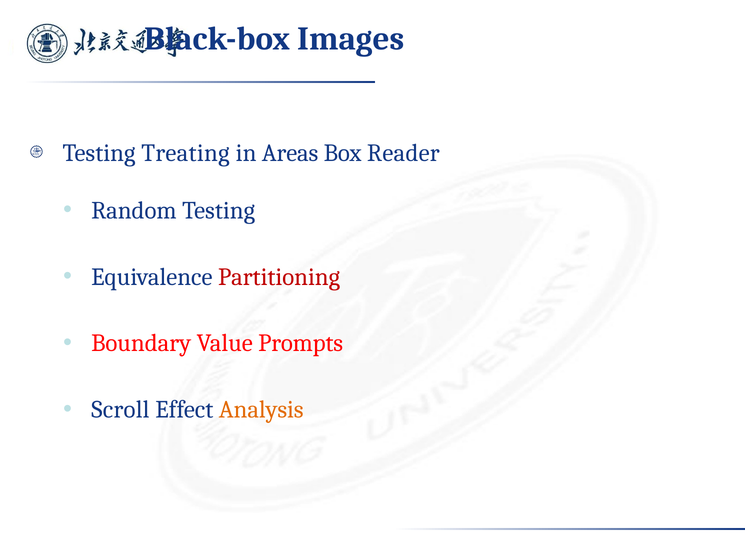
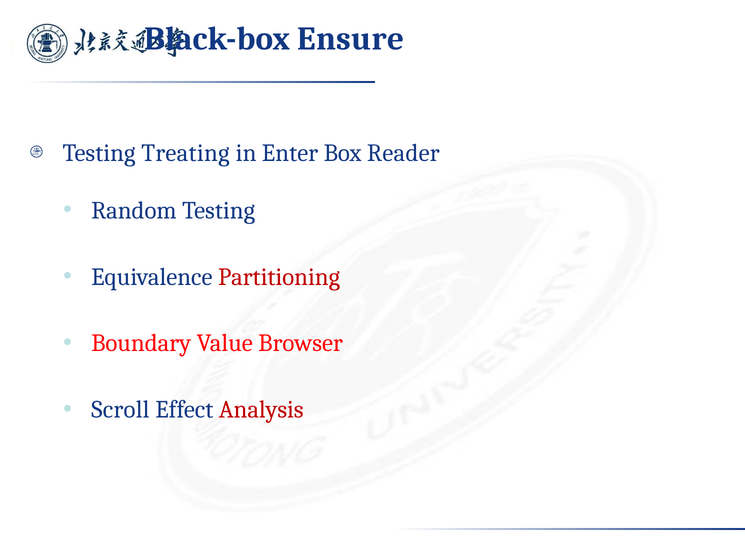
Images: Images -> Ensure
Areas: Areas -> Enter
Prompts: Prompts -> Browser
Analysis colour: orange -> red
